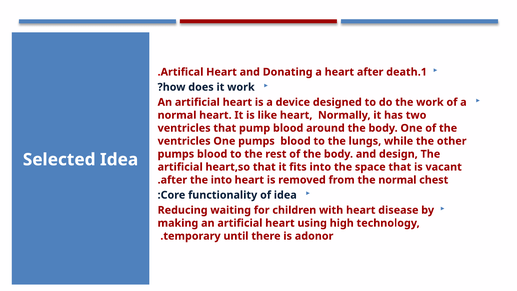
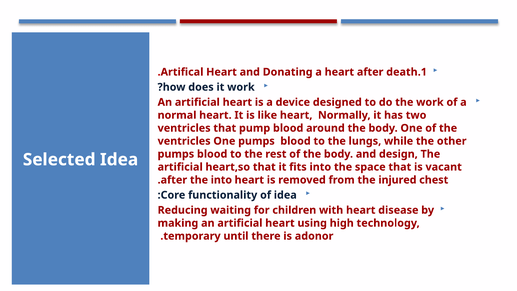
the normal: normal -> injured
